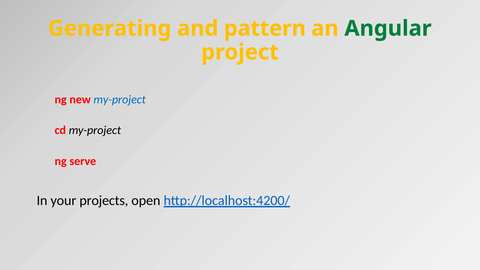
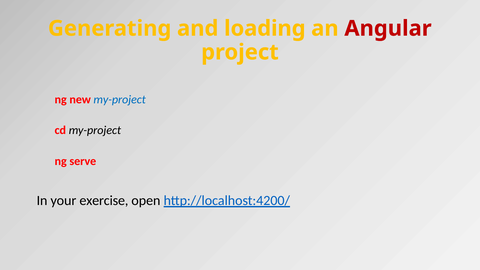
pattern: pattern -> loading
Angular colour: green -> red
projects: projects -> exercise
